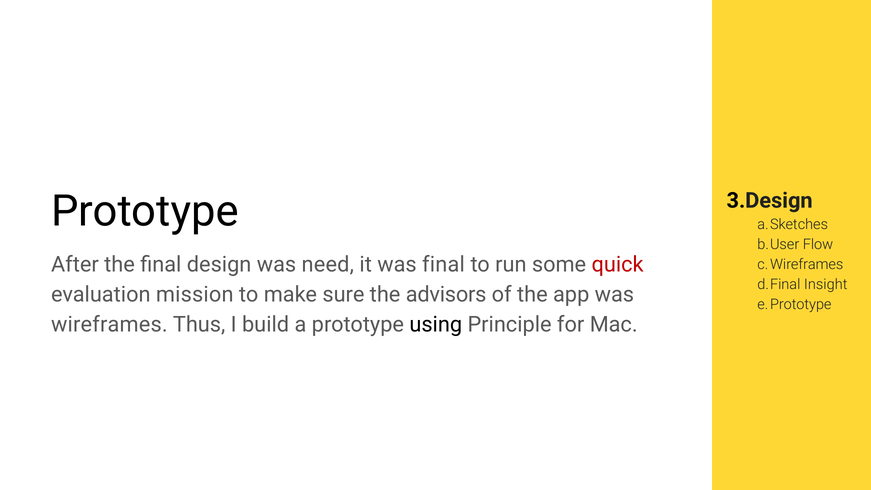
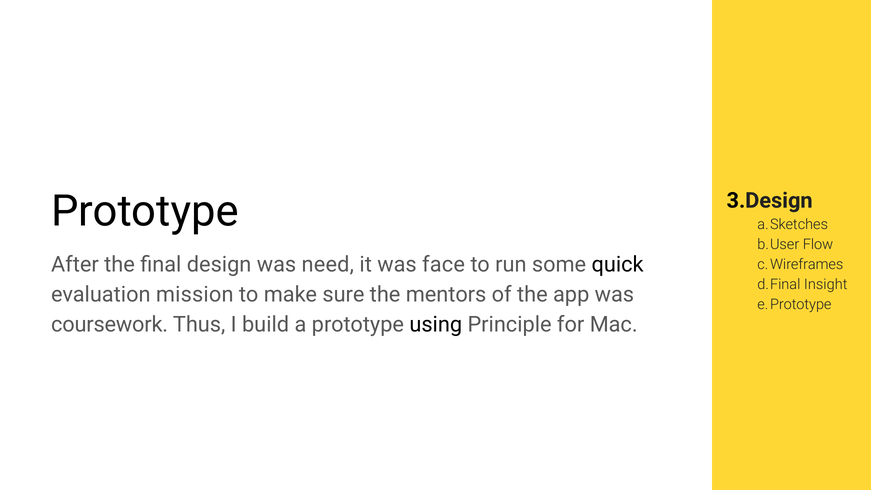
was final: final -> face
quick colour: red -> black
advisors: advisors -> mentors
wireframes: wireframes -> coursework
